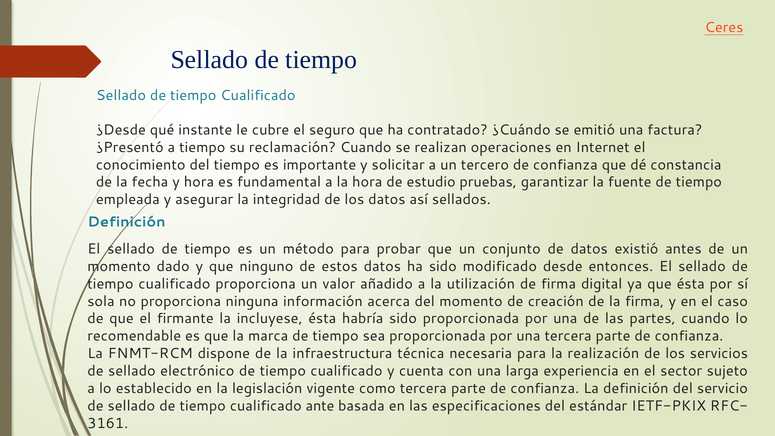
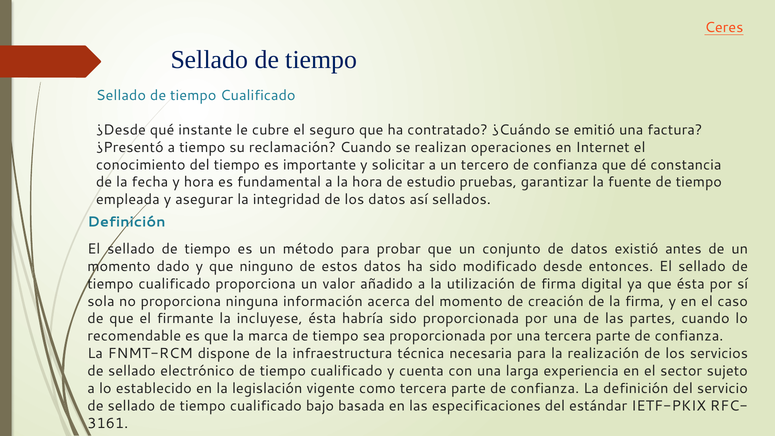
ante: ante -> bajo
